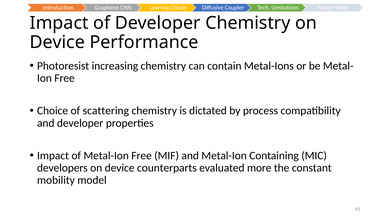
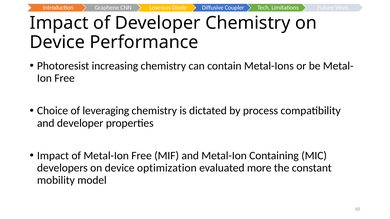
scattering: scattering -> leveraging
counterparts: counterparts -> optimization
